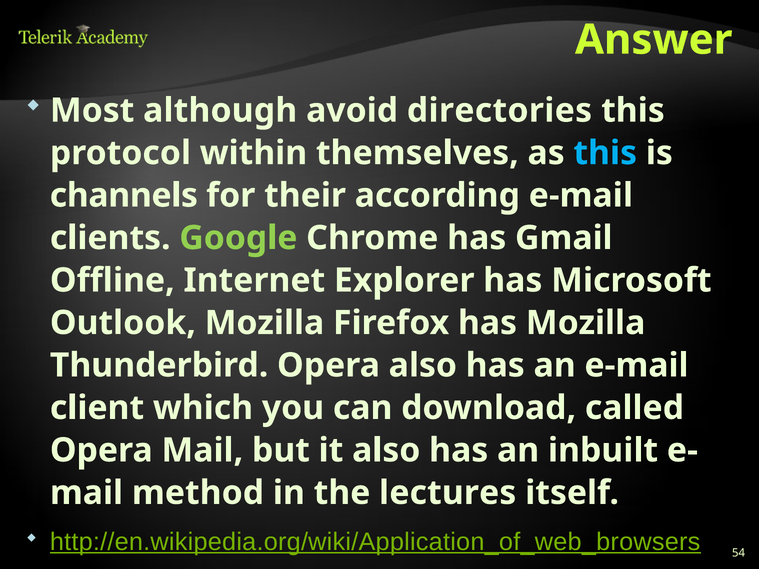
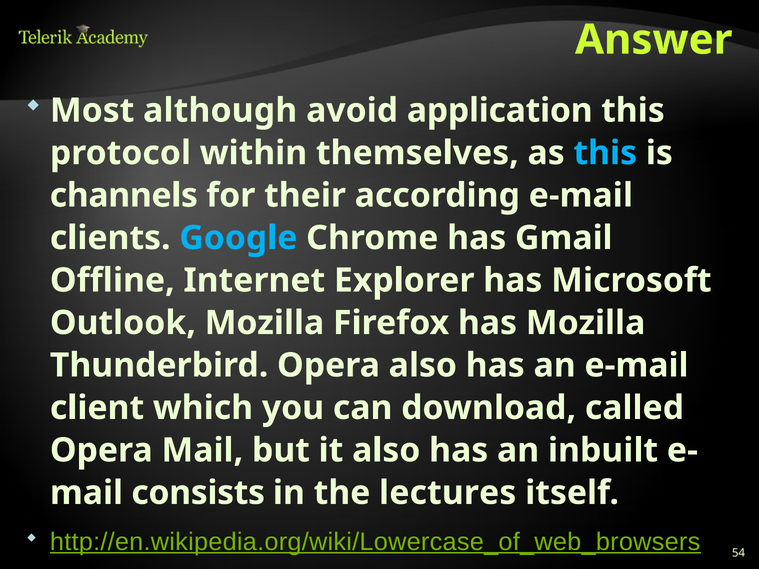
directories: directories -> application
Google colour: light green -> light blue
method: method -> consists
http://en.wikipedia.org/wiki/Application_of_web_browsers: http://en.wikipedia.org/wiki/Application_of_web_browsers -> http://en.wikipedia.org/wiki/Lowercase_of_web_browsers
